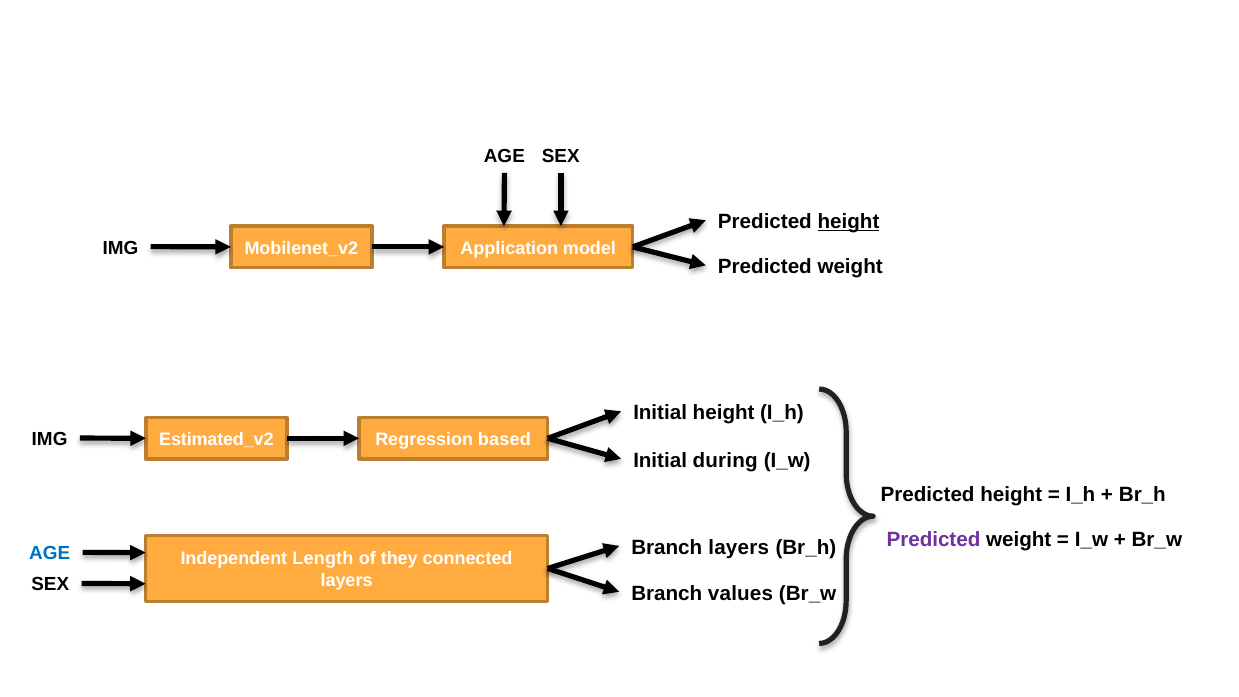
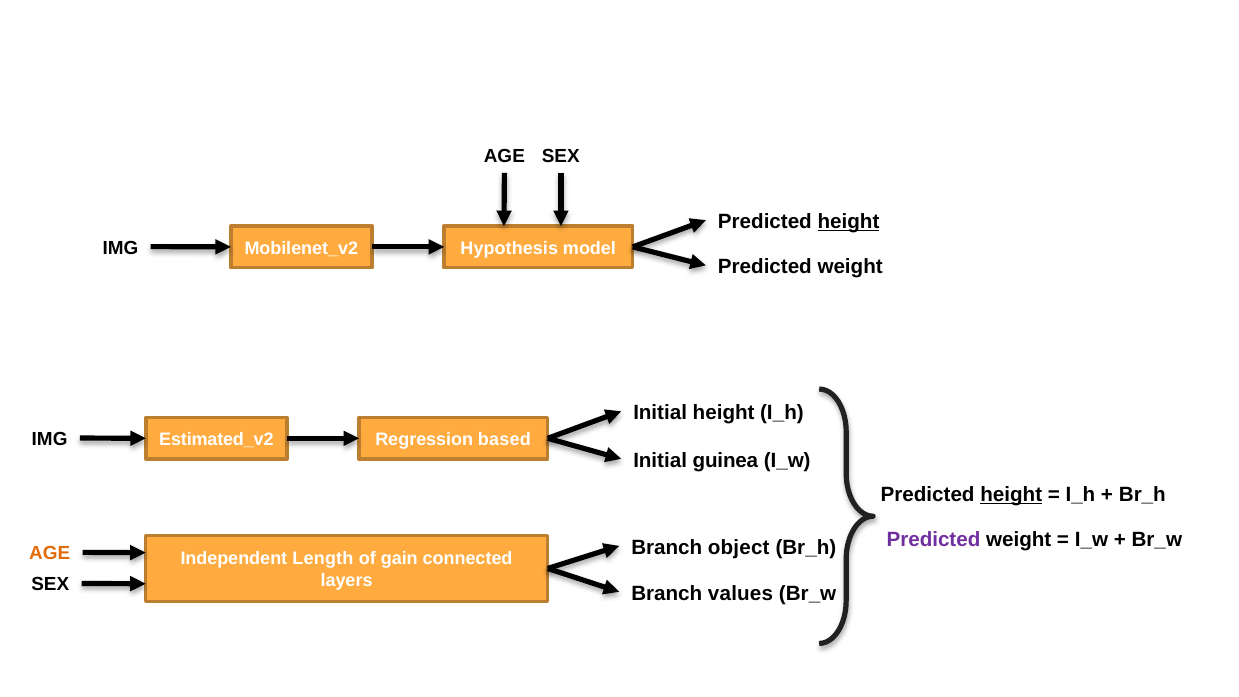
Application: Application -> Hypothesis
during: during -> guinea
height at (1011, 494) underline: none -> present
Branch layers: layers -> object
AGE at (50, 554) colour: blue -> orange
they: they -> gain
